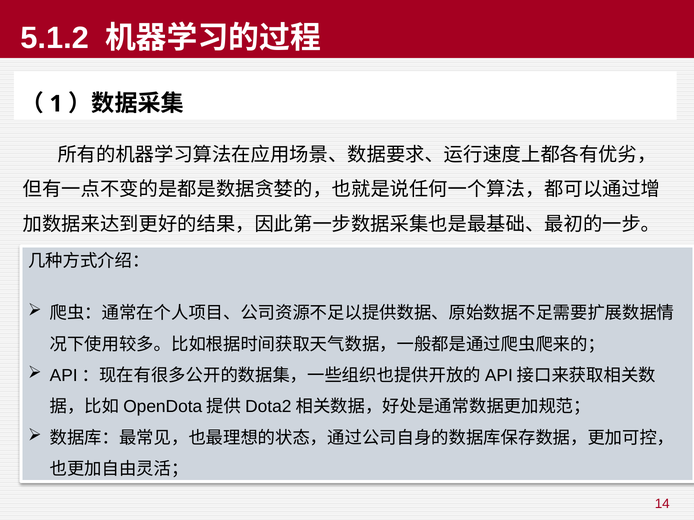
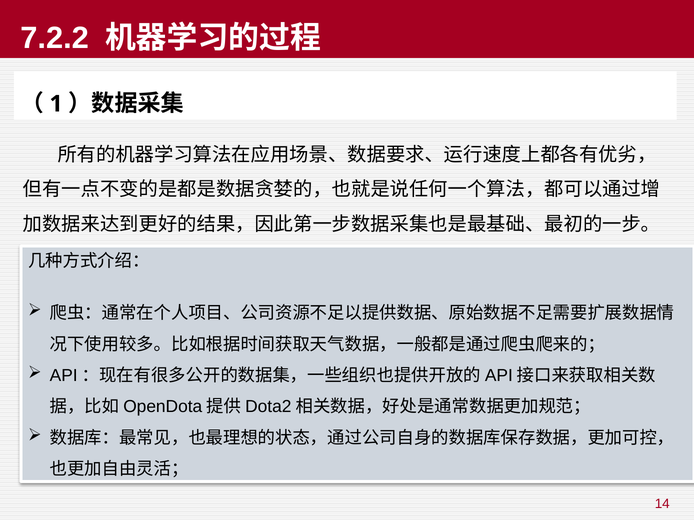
5.1.2: 5.1.2 -> 7.2.2
